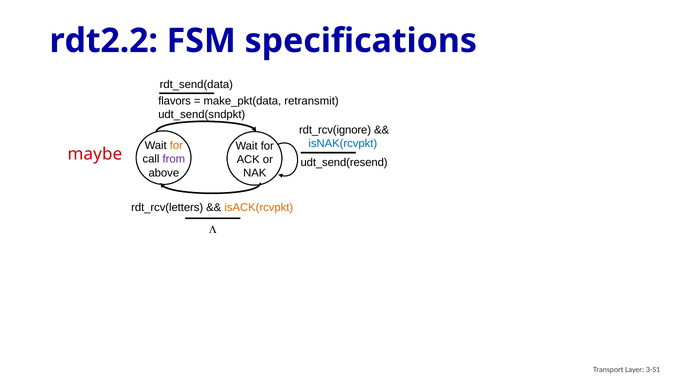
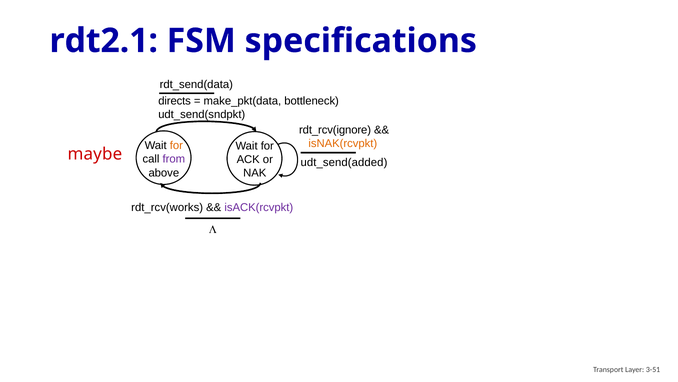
rdt2.2: rdt2.2 -> rdt2.1
flavors: flavors -> directs
retransmit: retransmit -> bottleneck
isNAK(rcvpkt colour: blue -> orange
udt_send(resend: udt_send(resend -> udt_send(added
rdt_rcv(letters: rdt_rcv(letters -> rdt_rcv(works
isACK(rcvpkt colour: orange -> purple
